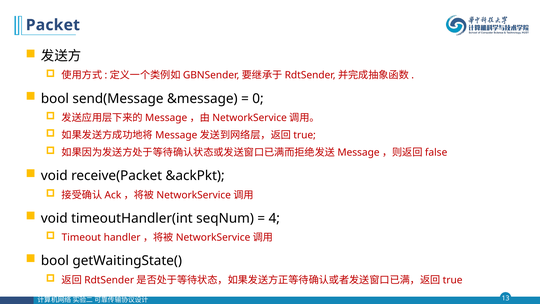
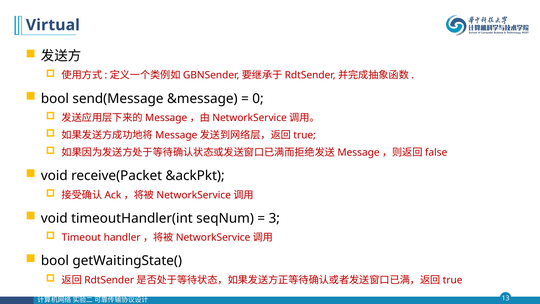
Packet: Packet -> Virtual
4: 4 -> 3
